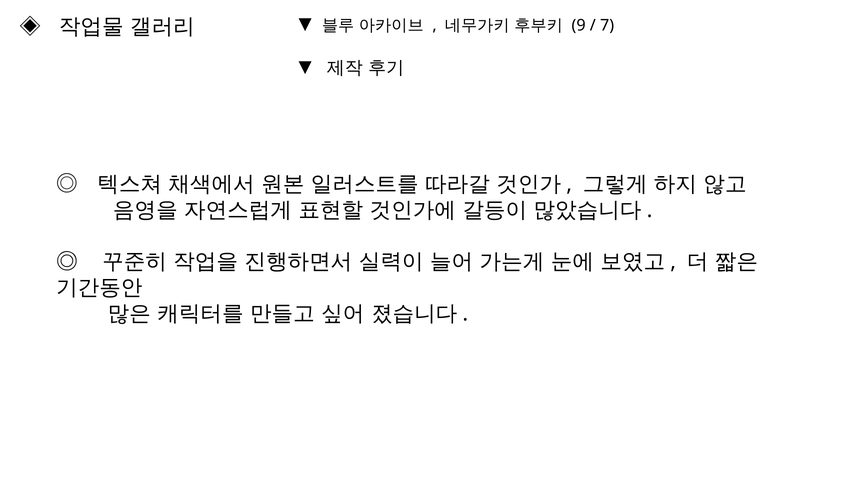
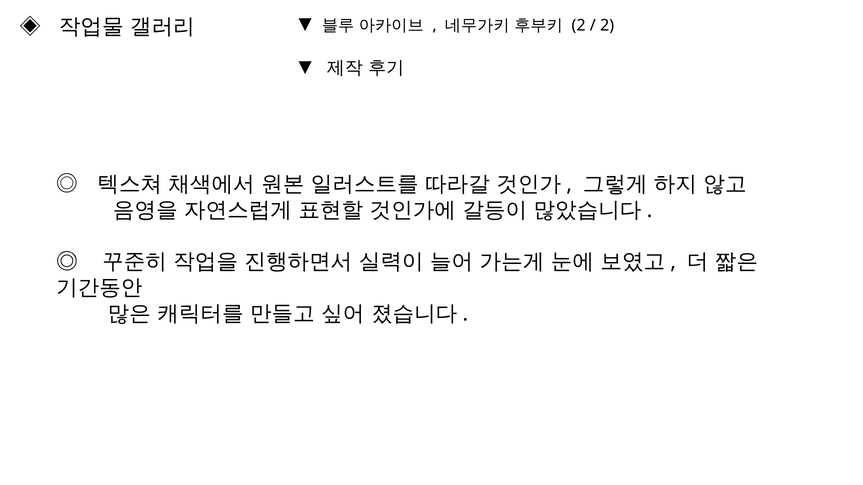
9 at (579, 26): 9 -> 2
7 at (607, 26): 7 -> 2
